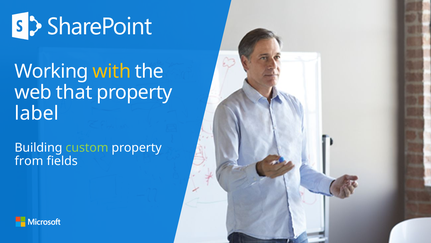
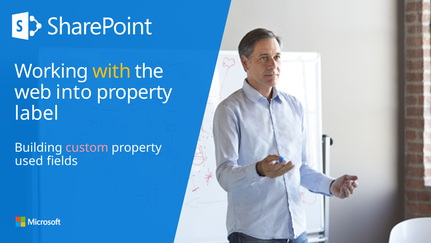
that: that -> into
custom colour: light green -> pink
from: from -> used
